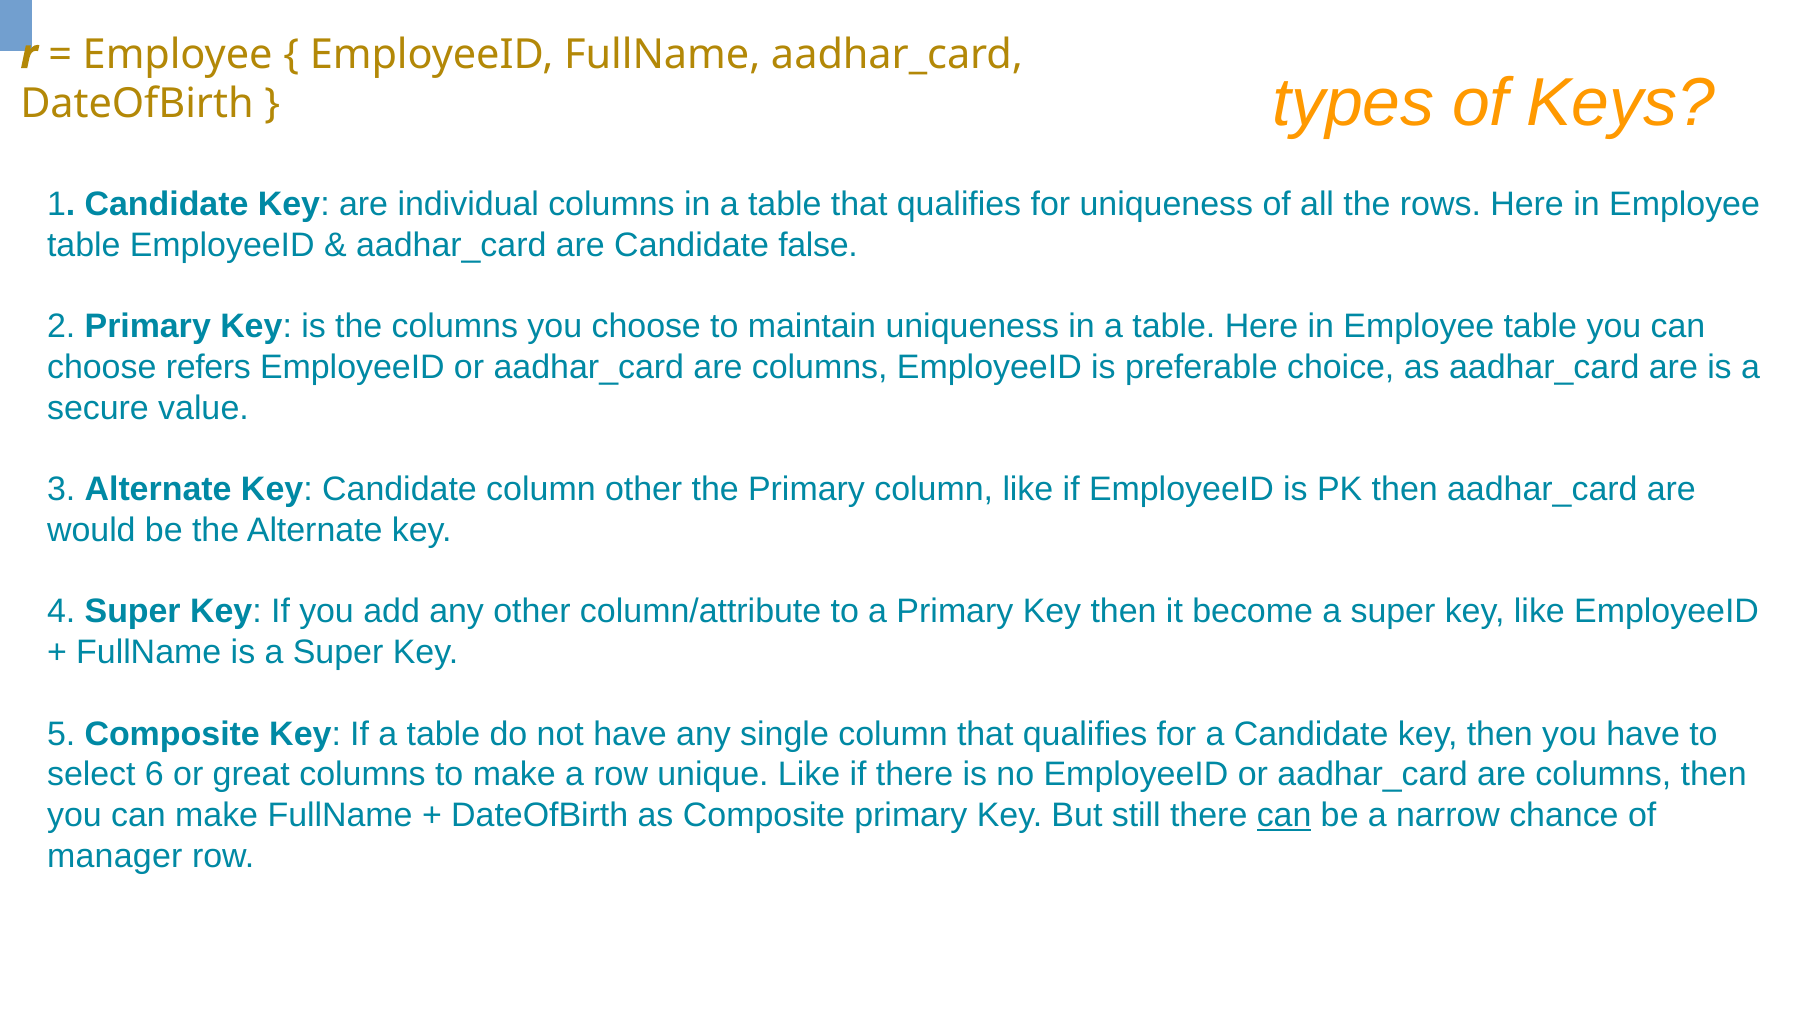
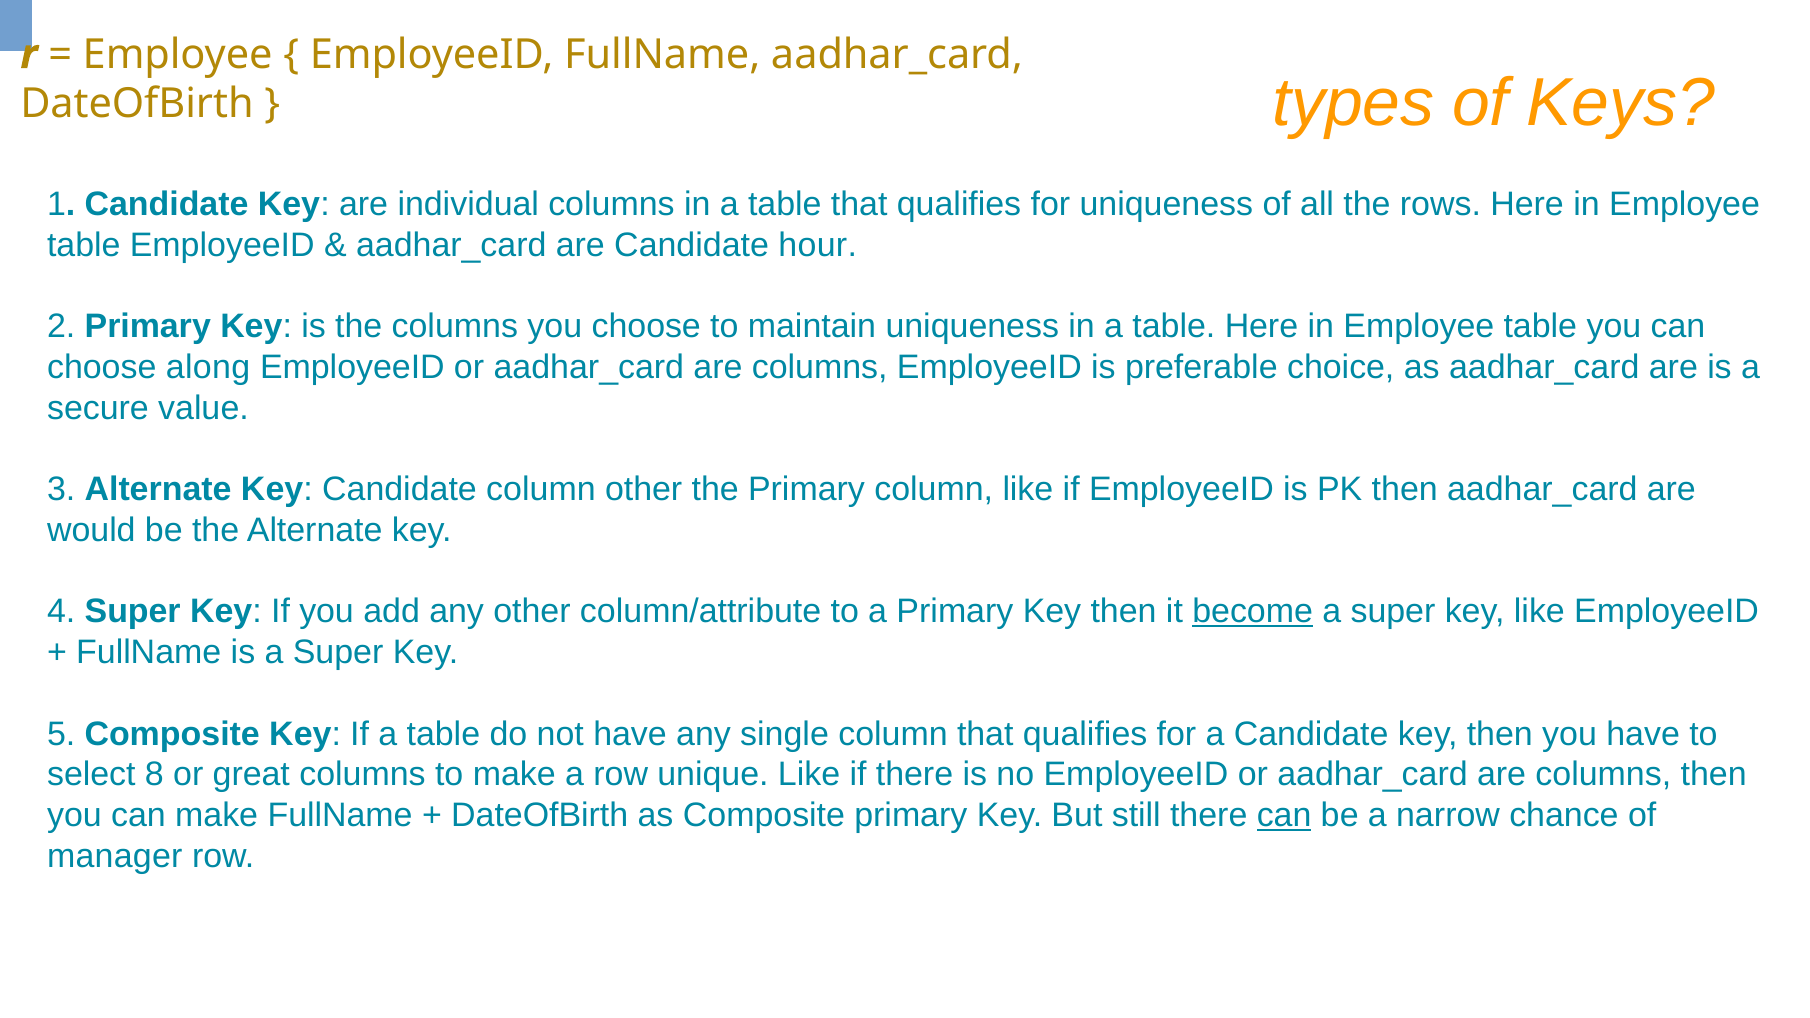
false: false -> hour
refers: refers -> along
become underline: none -> present
6: 6 -> 8
